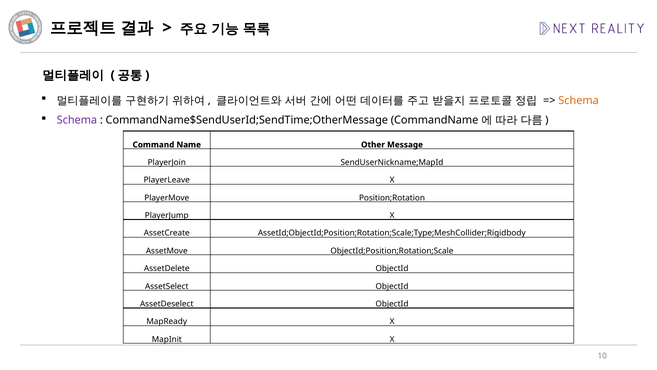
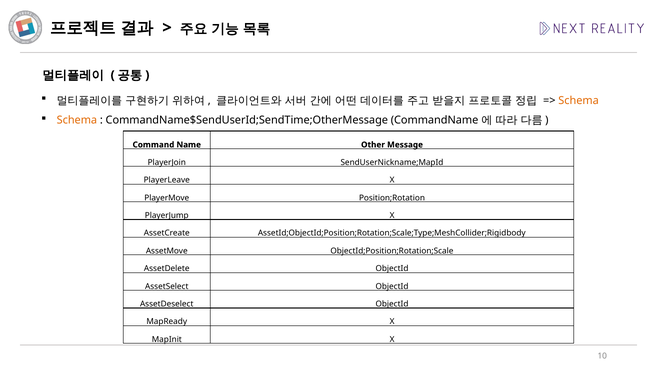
Schema at (77, 120) colour: purple -> orange
